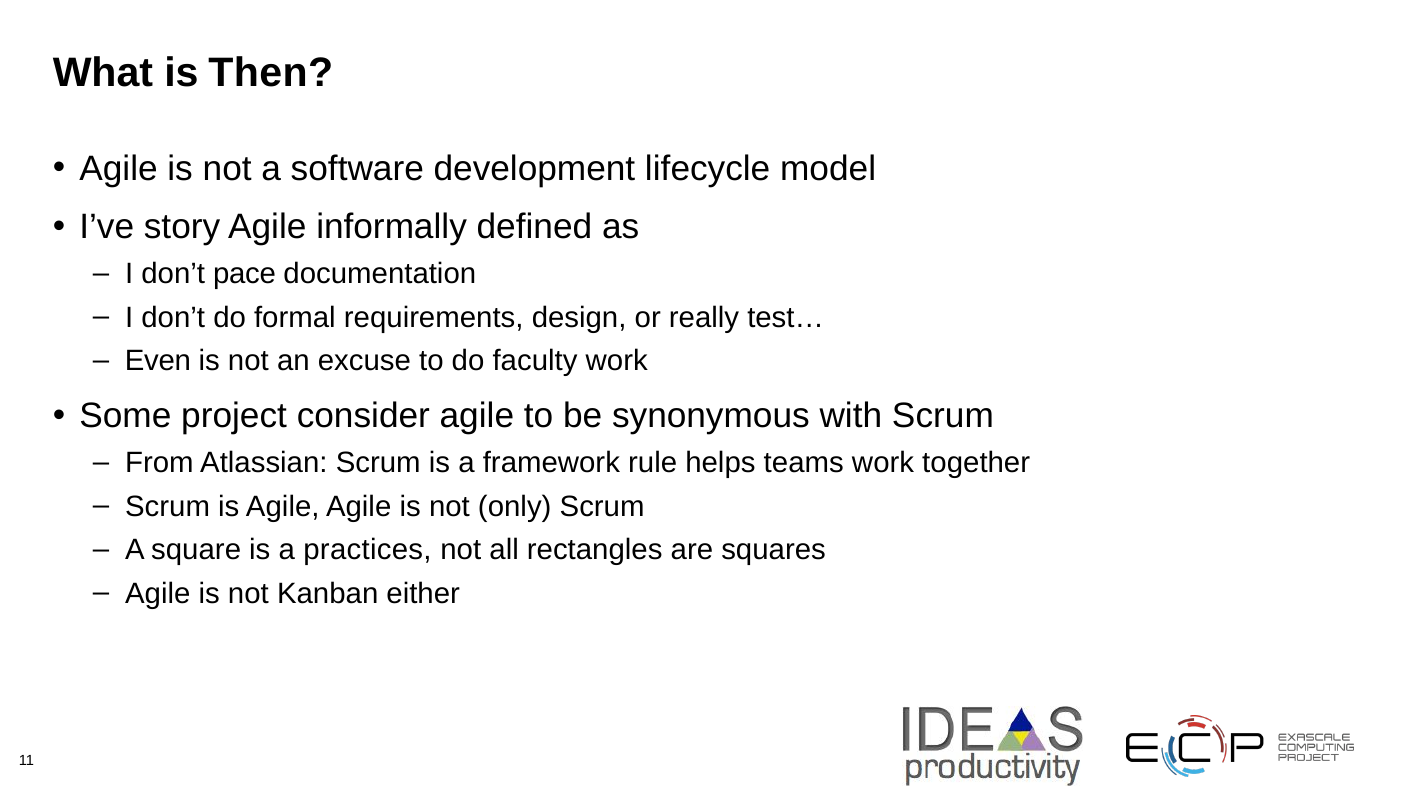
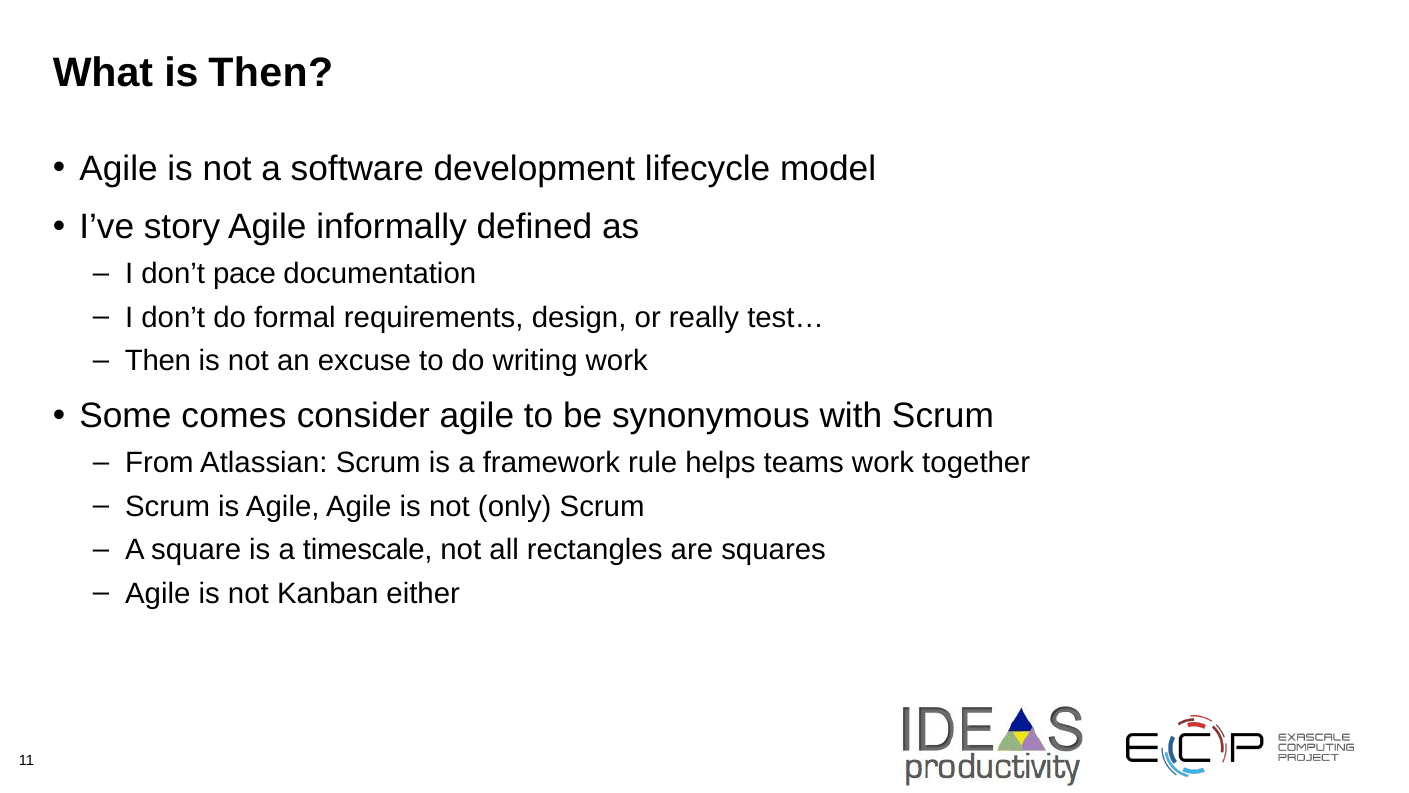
Even at (158, 361): Even -> Then
faculty: faculty -> writing
project: project -> comes
practices: practices -> timescale
